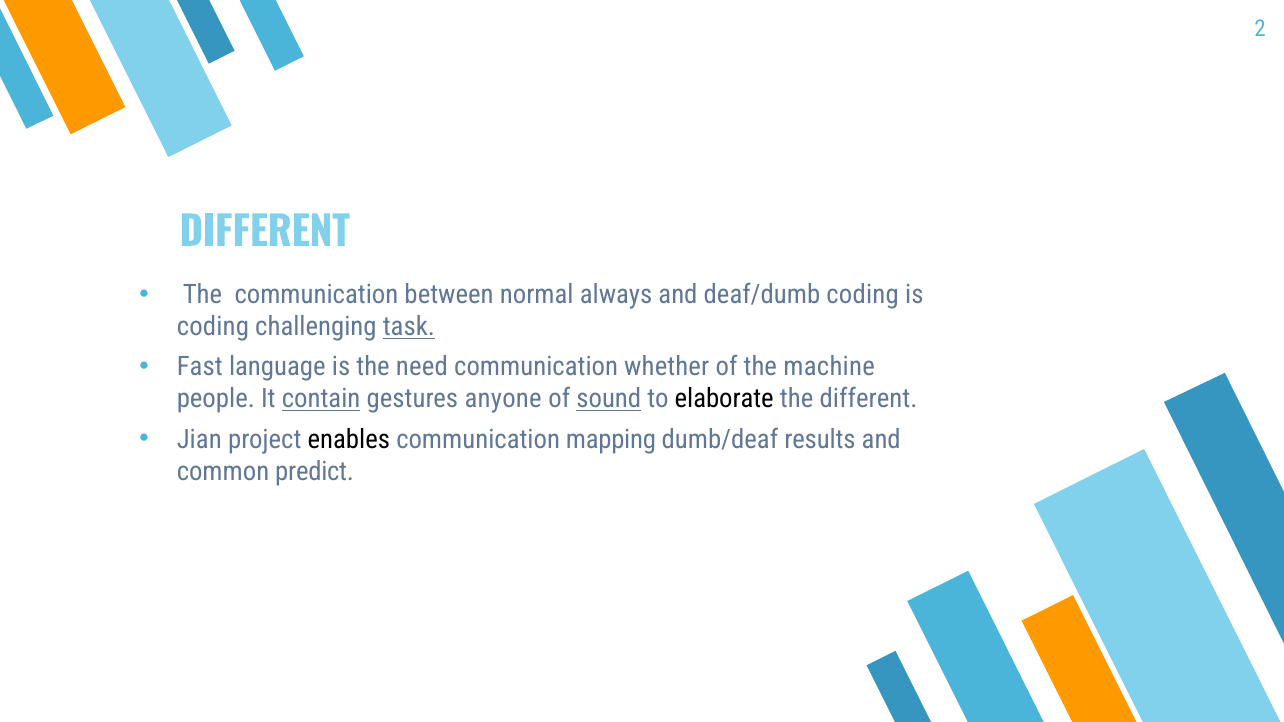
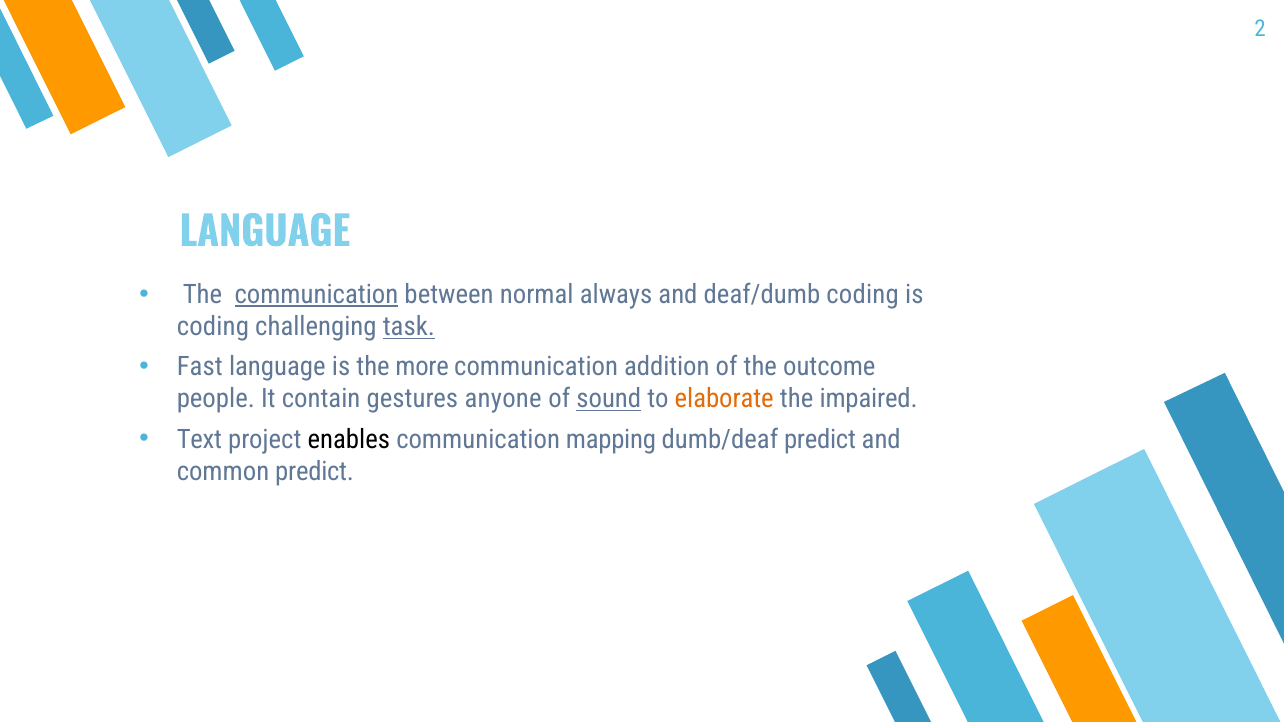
DIFFERENT at (265, 233): DIFFERENT -> LANGUAGE
communication at (316, 295) underline: none -> present
need: need -> more
whether: whether -> addition
machine: machine -> outcome
contain underline: present -> none
elaborate colour: black -> orange
the different: different -> impaired
Jian: Jian -> Text
dumb/deaf results: results -> predict
